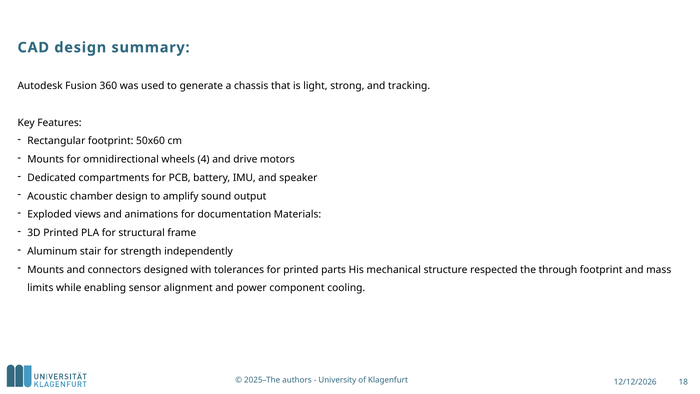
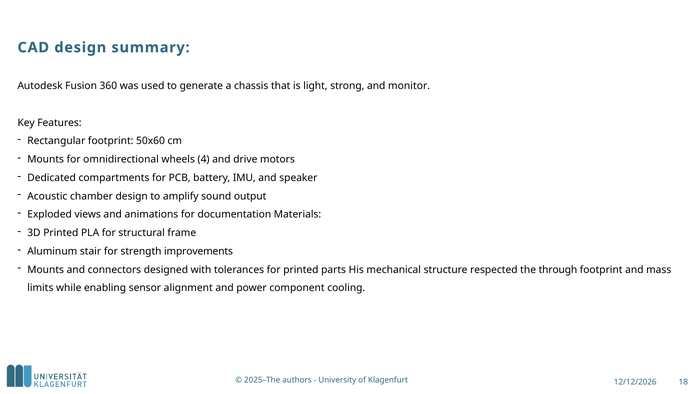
tracking: tracking -> monitor
independently: independently -> improvements
